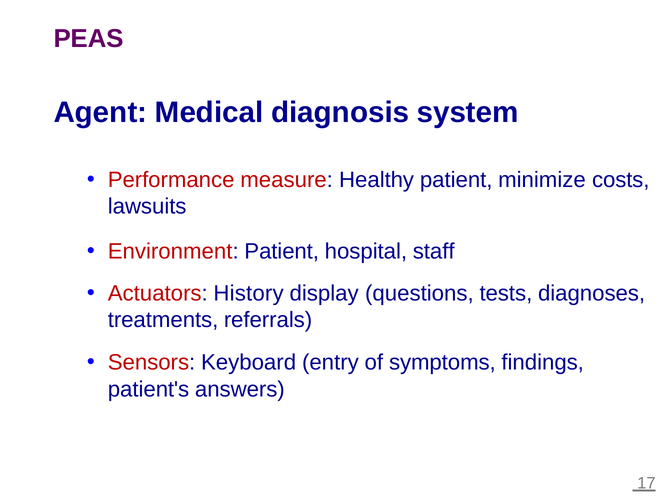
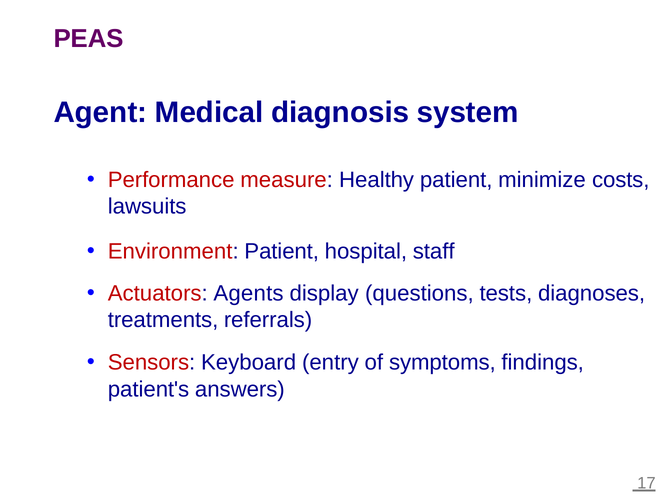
History: History -> Agents
